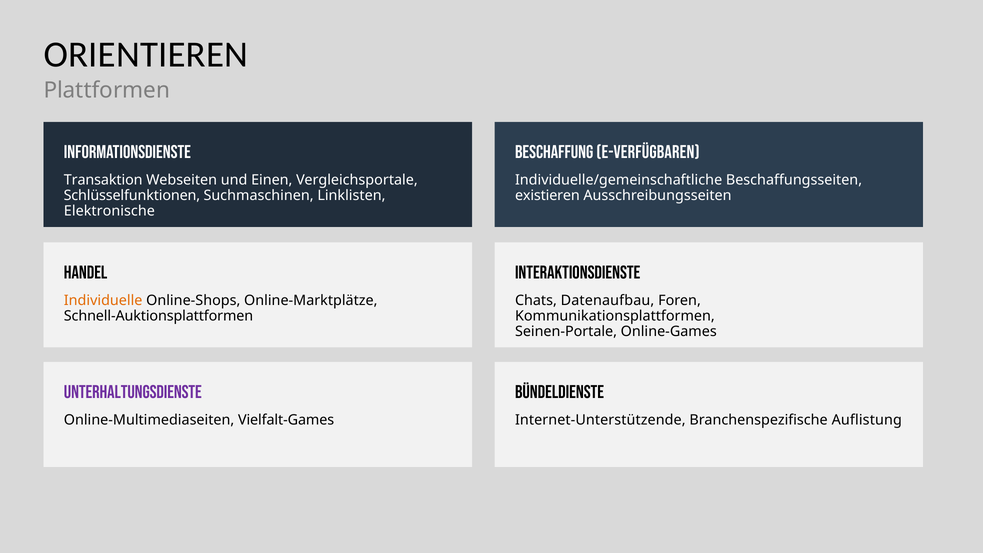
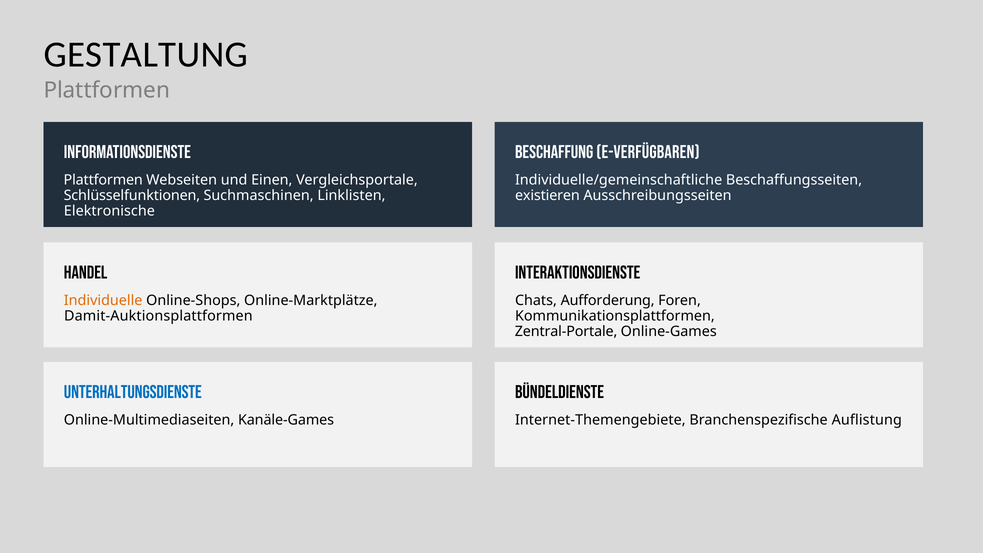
ORIENTIEREN: ORIENTIEREN -> GESTALTUNG
Transaktion at (103, 180): Transaktion -> Plattformen
Datenaufbau: Datenaufbau -> Aufforderung
Schnell-Auktionsplattformen: Schnell-Auktionsplattformen -> Damit-Auktionsplattformen
Seinen-Portale: Seinen-Portale -> Zentral-Portale
Unterhaltungsdienste colour: purple -> blue
Vielfalt-Games: Vielfalt-Games -> Kanäle-Games
Internet-Unterstützende: Internet-Unterstützende -> Internet-Themengebiete
